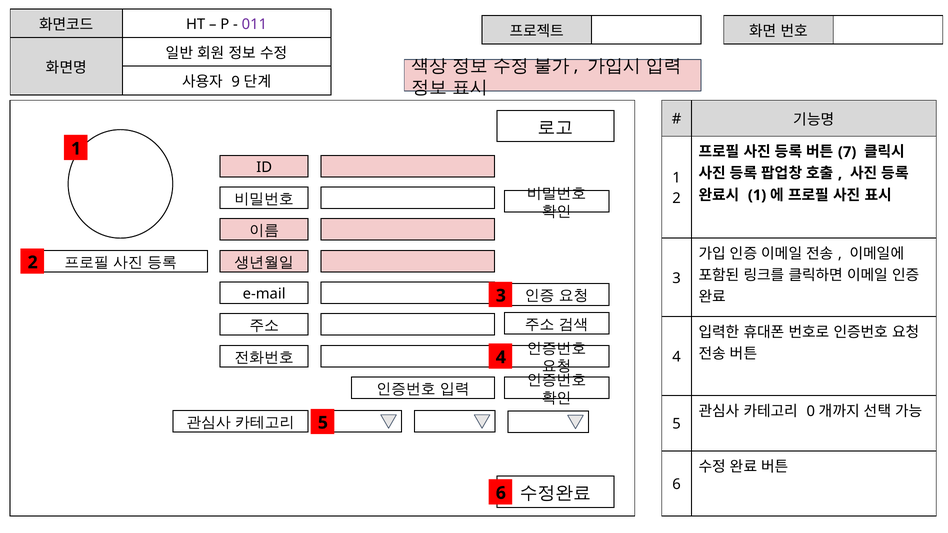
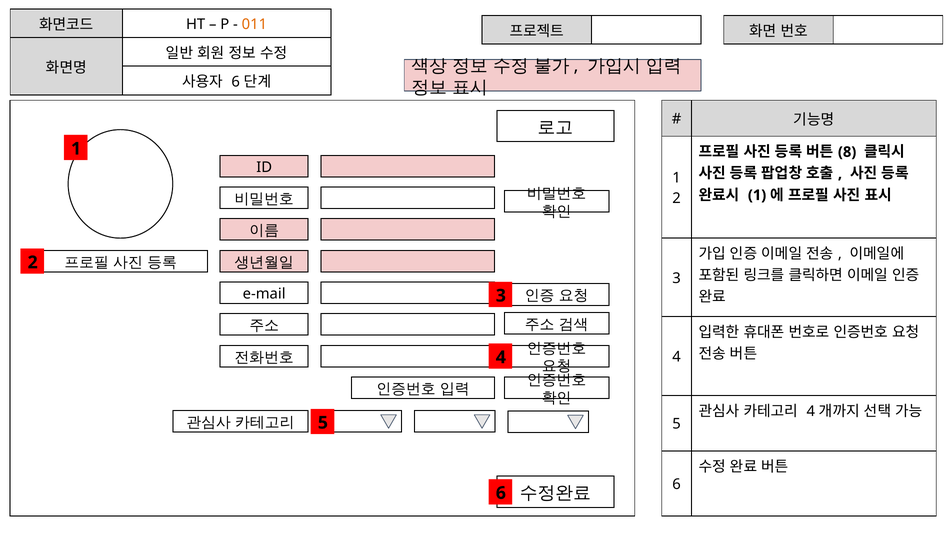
011 colour: purple -> orange
9 at (236, 82): 9 -> 6
7: 7 -> 8
0 at (811, 411): 0 -> 4
